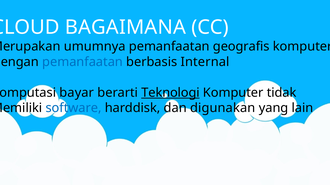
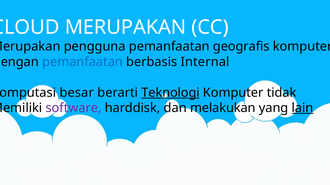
BAGAIMANA at (125, 27): BAGAIMANA -> MERUPAKAN
umumnya: umumnya -> pengguna
bayar: bayar -> besar
software colour: blue -> purple
digunakan: digunakan -> melakukan
lain underline: none -> present
